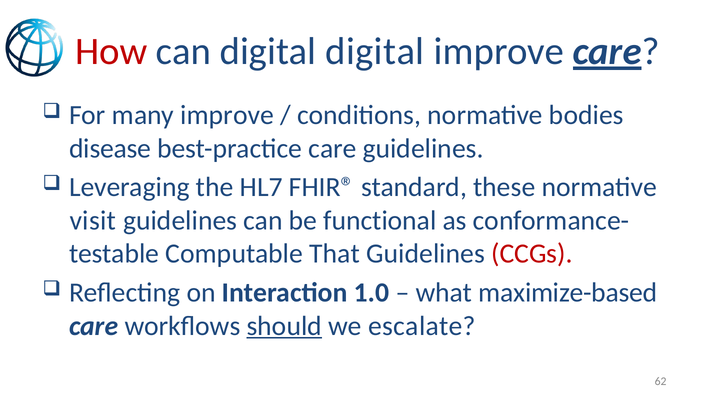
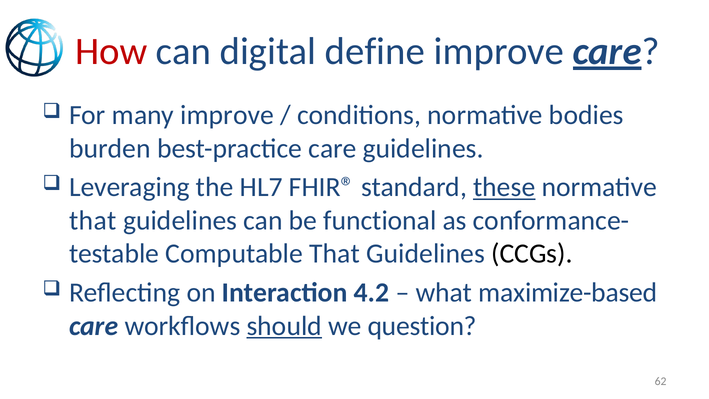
digital digital: digital -> define
disease: disease -> burden
these underline: none -> present
visit at (93, 220): visit -> that
CCGs colour: red -> black
1.0: 1.0 -> 4.2
escalate: escalate -> question
